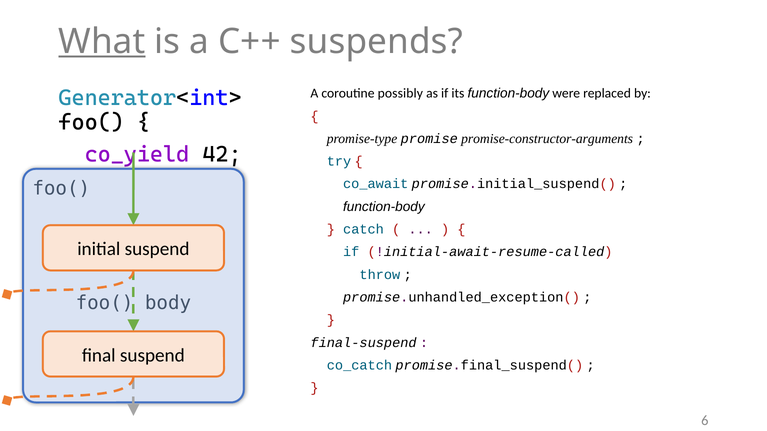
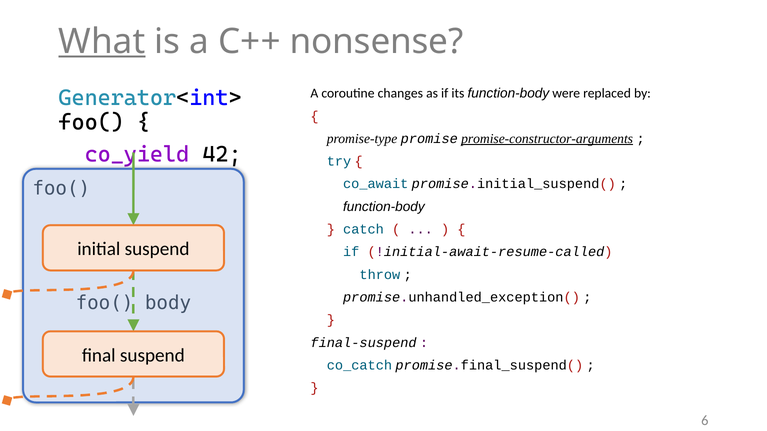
suspends: suspends -> nonsense
possibly: possibly -> changes
promise-constructor-arguments underline: none -> present
